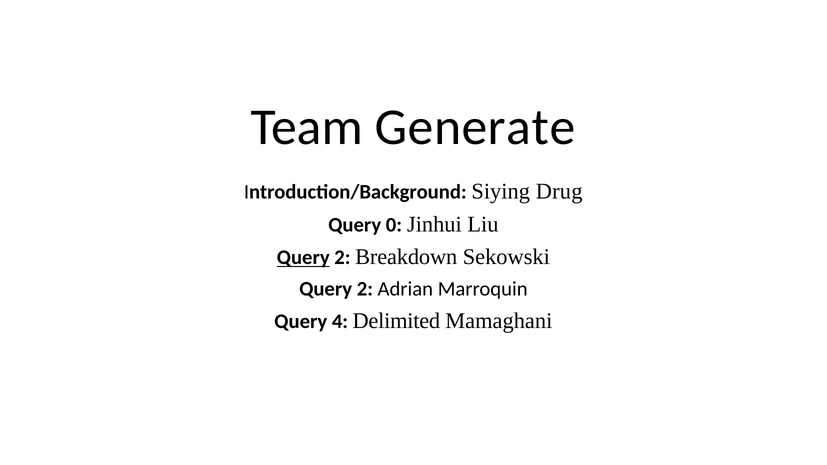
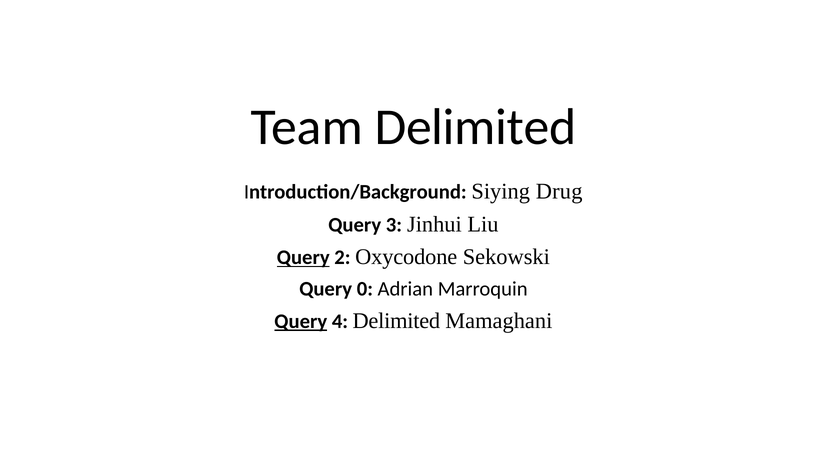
Team Generate: Generate -> Delimited
0: 0 -> 3
Breakdown: Breakdown -> Oxycodone
2 at (365, 289): 2 -> 0
Query at (301, 321) underline: none -> present
